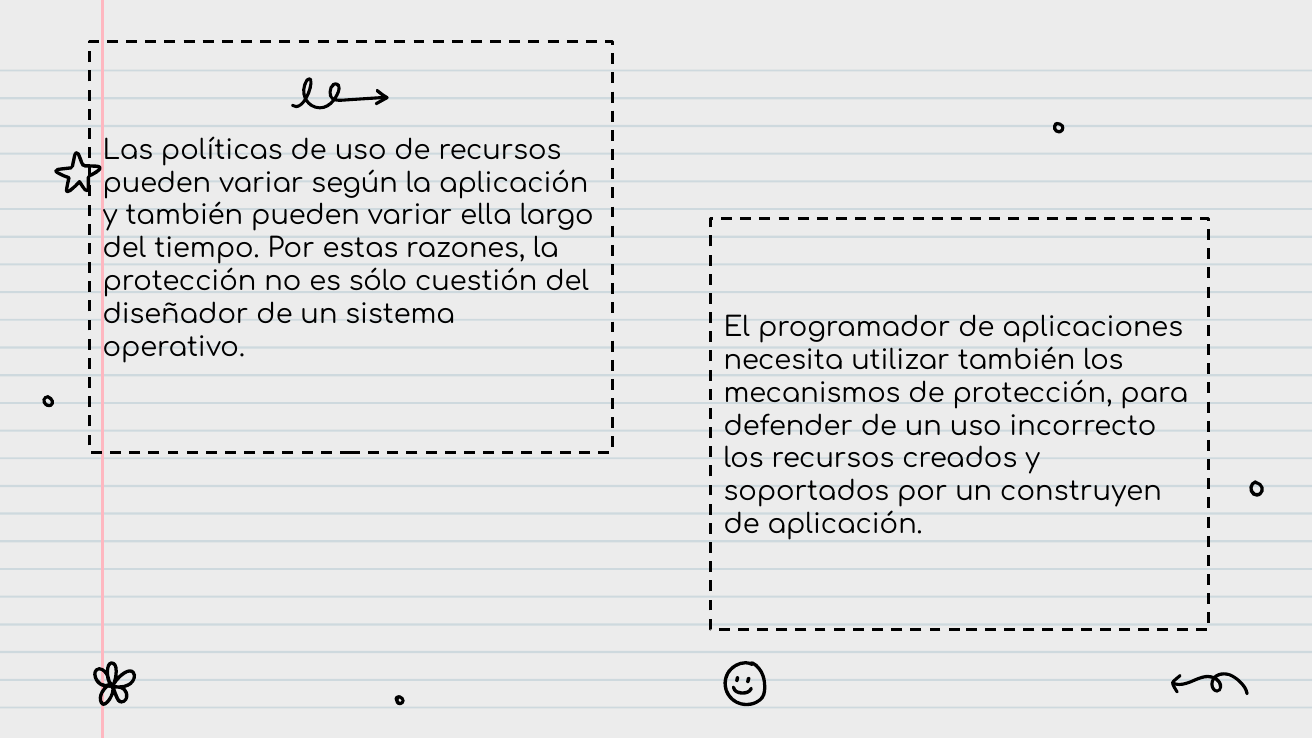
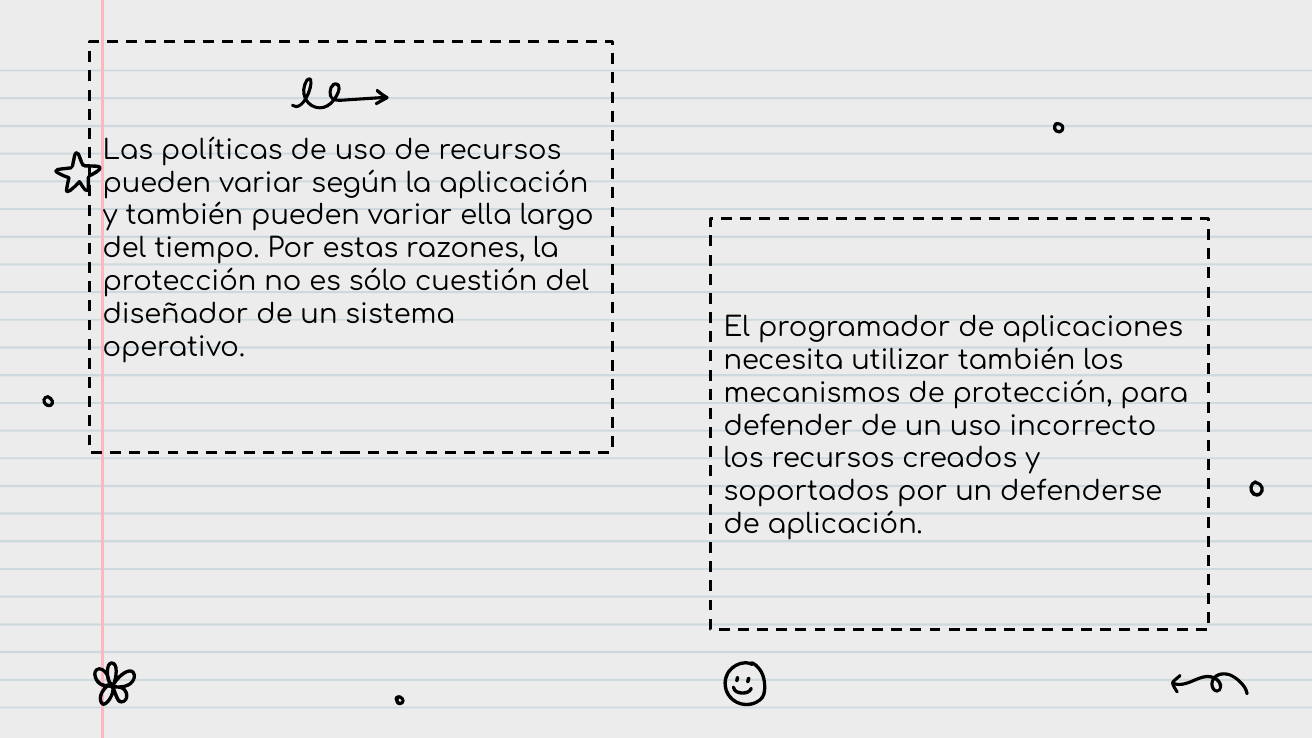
construyen: construyen -> defenderse
